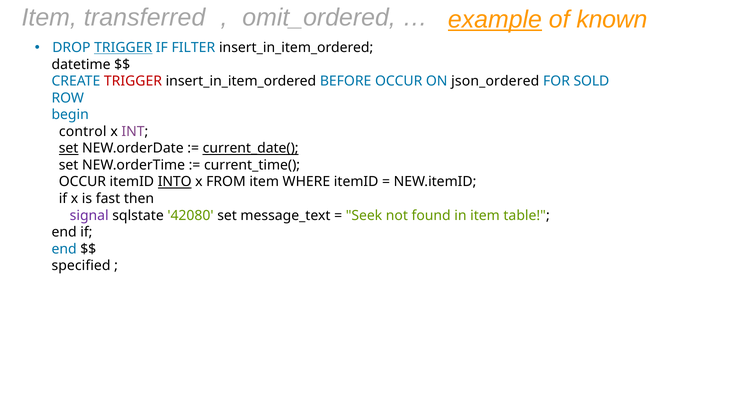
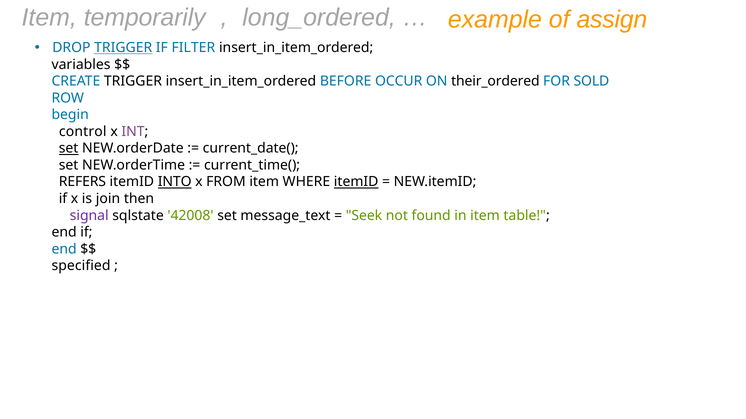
transferred: transferred -> temporarily
omit_ordered: omit_ordered -> long_ordered
example underline: present -> none
known: known -> assign
datetime: datetime -> variables
TRIGGER at (133, 81) colour: red -> black
json_ordered: json_ordered -> their_ordered
current_date( underline: present -> none
OCCUR at (82, 182): OCCUR -> REFERS
itemID at (356, 182) underline: none -> present
fast: fast -> join
42080: 42080 -> 42008
